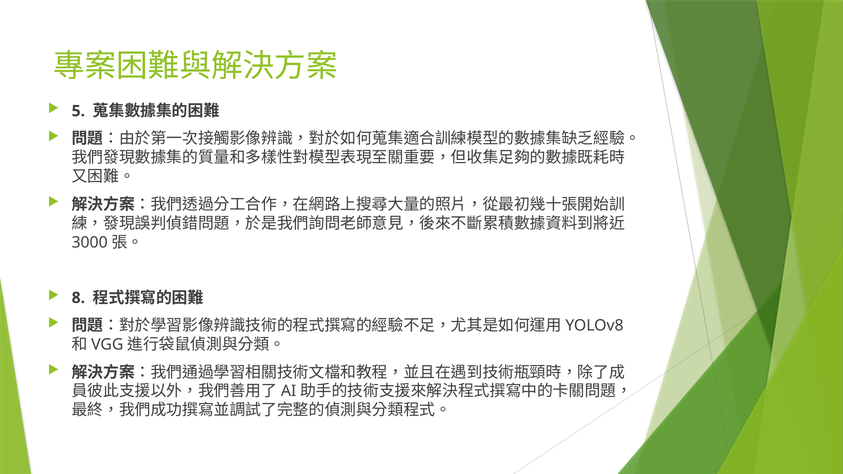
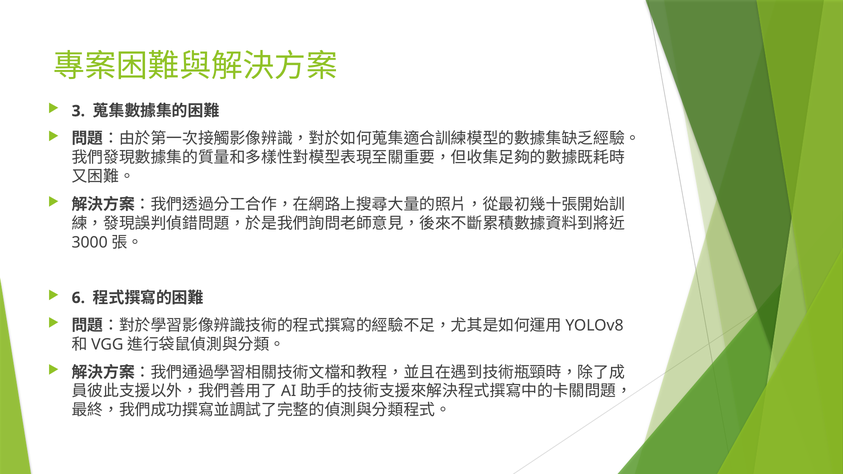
5: 5 -> 3
8: 8 -> 6
